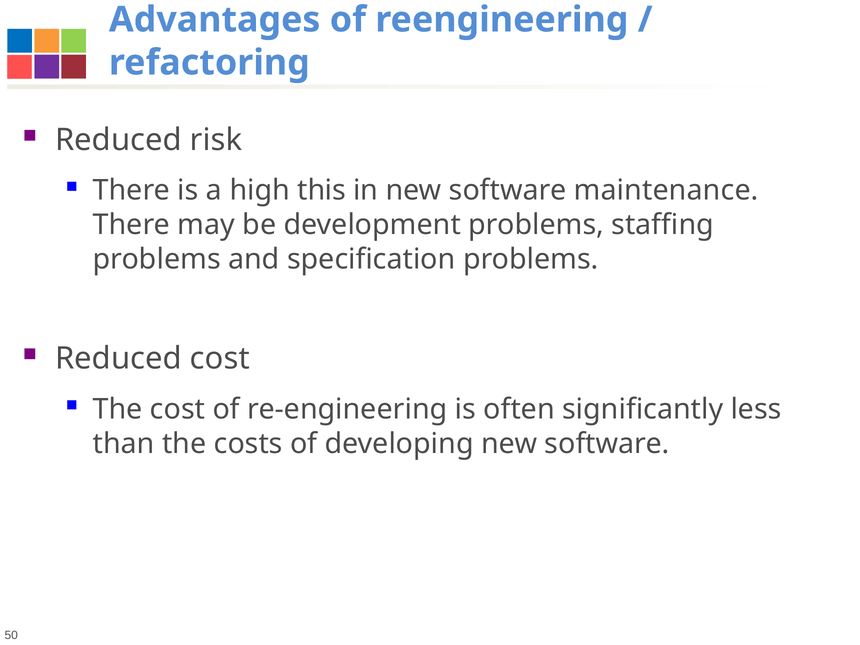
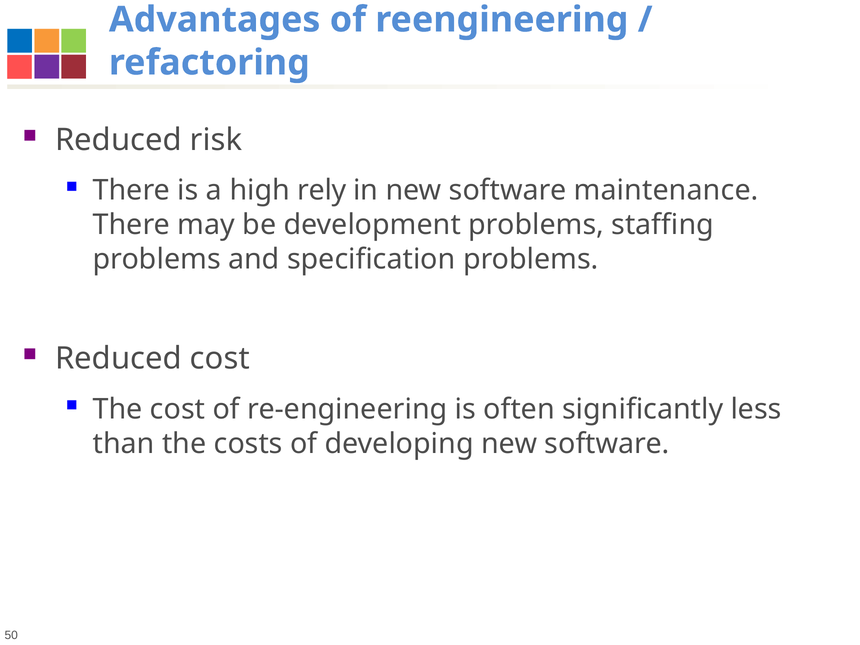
this: this -> rely
